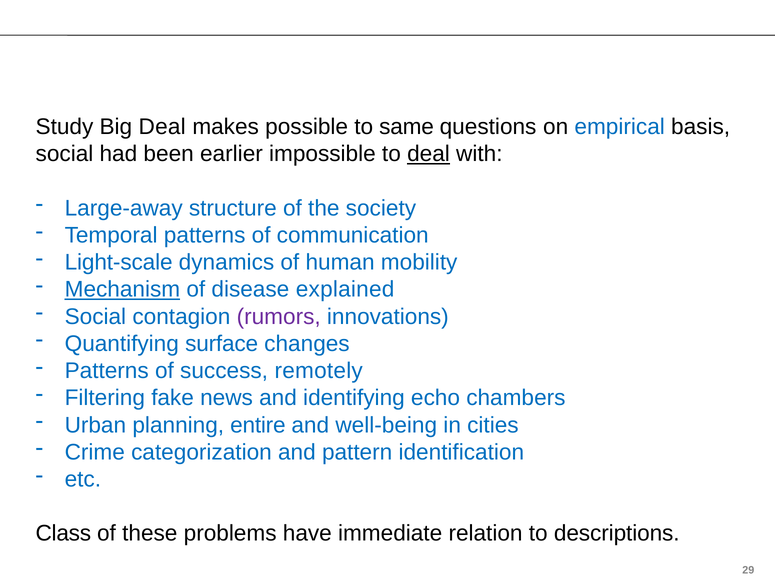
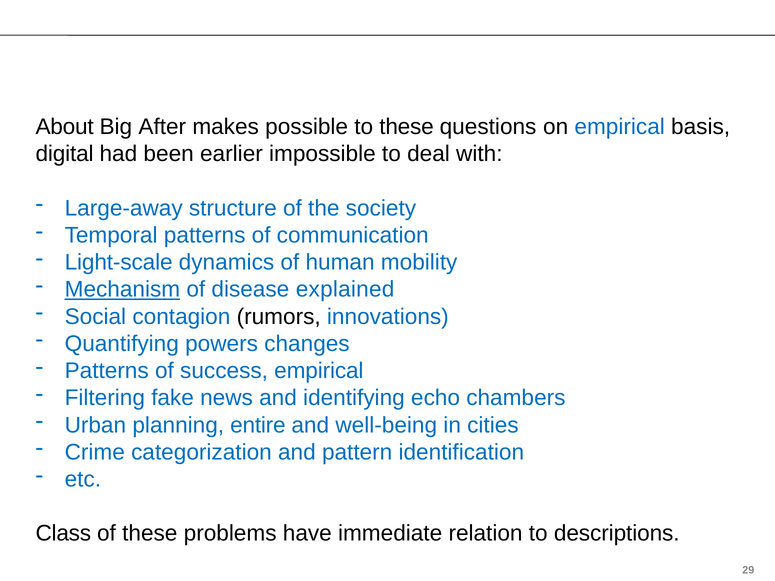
Study: Study -> About
Big Deal: Deal -> After
to same: same -> these
social at (64, 154): social -> digital
deal at (429, 154) underline: present -> none
rumors colour: purple -> black
surface: surface -> powers
success remotely: remotely -> empirical
